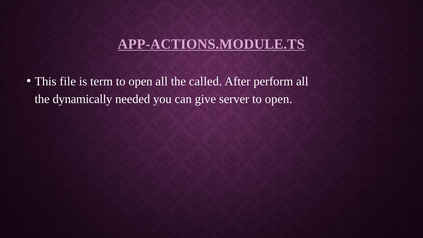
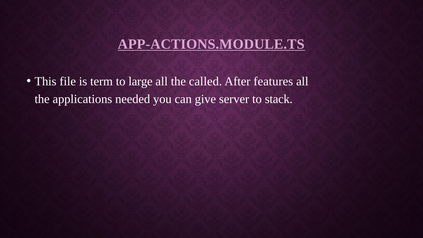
open at (140, 81): open -> large
perform: perform -> features
dynamically: dynamically -> applications
open at (279, 99): open -> stack
